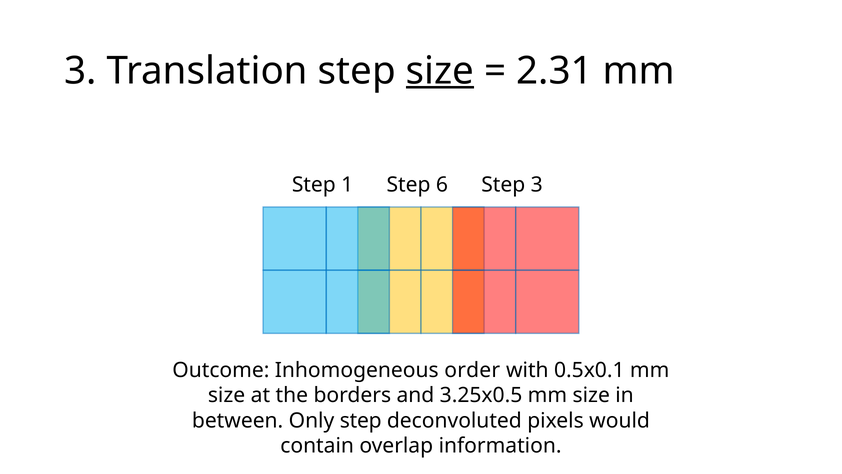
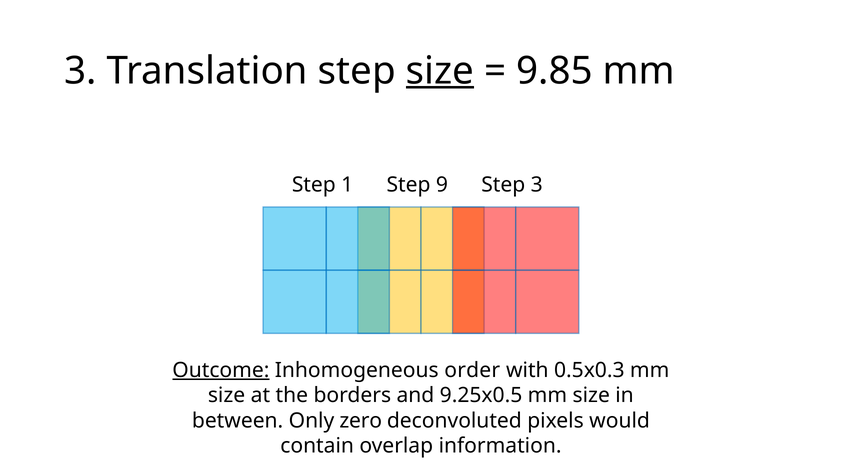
2.31: 2.31 -> 9.85
6: 6 -> 9
Outcome underline: none -> present
0.5x0.1: 0.5x0.1 -> 0.5x0.3
3.25x0.5: 3.25x0.5 -> 9.25x0.5
Only step: step -> zero
